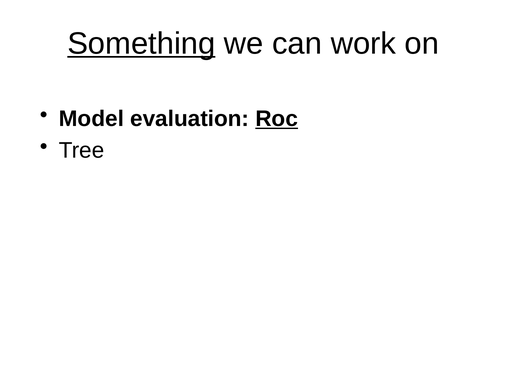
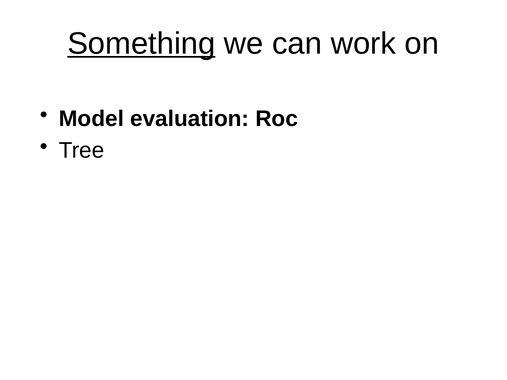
Roc underline: present -> none
